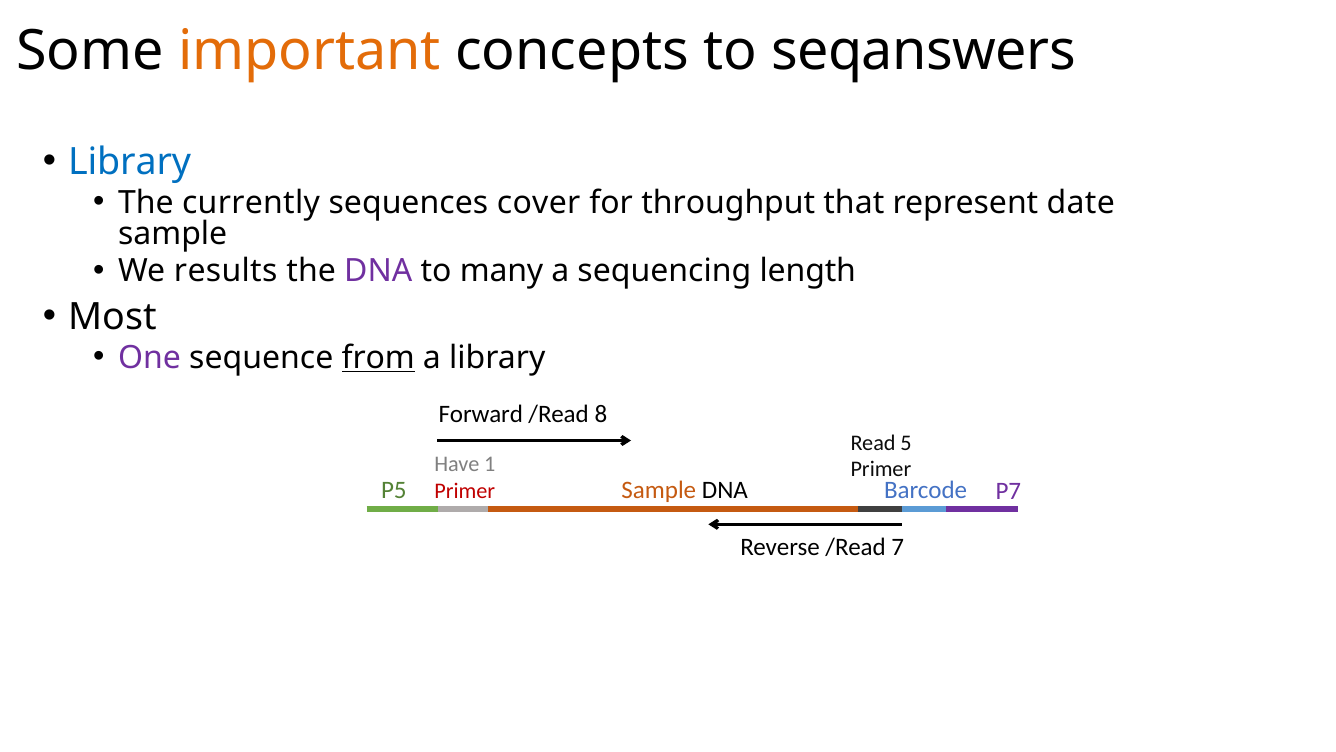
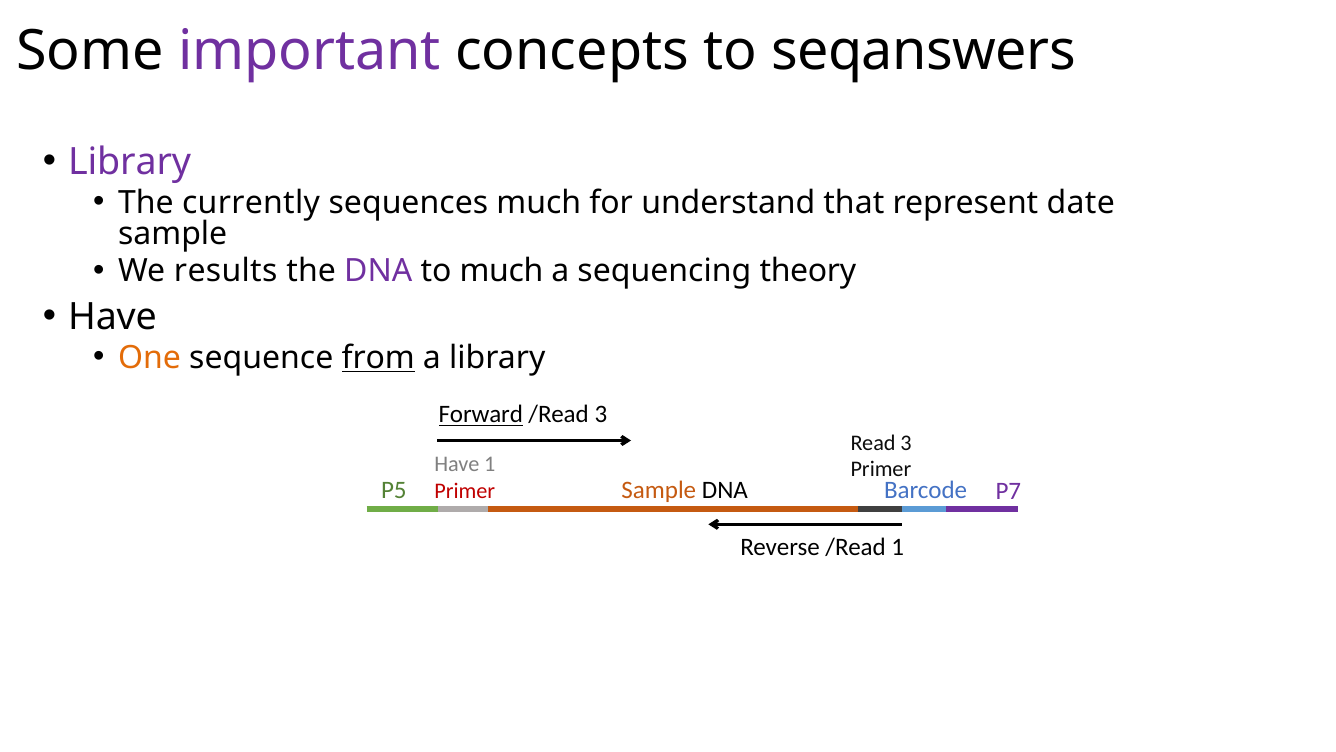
important colour: orange -> purple
Library at (130, 162) colour: blue -> purple
sequences cover: cover -> much
throughput: throughput -> understand
to many: many -> much
length: length -> theory
Most at (112, 317): Most -> Have
One colour: purple -> orange
Forward underline: none -> present
/Read 8: 8 -> 3
Read 5: 5 -> 3
/Read 7: 7 -> 1
